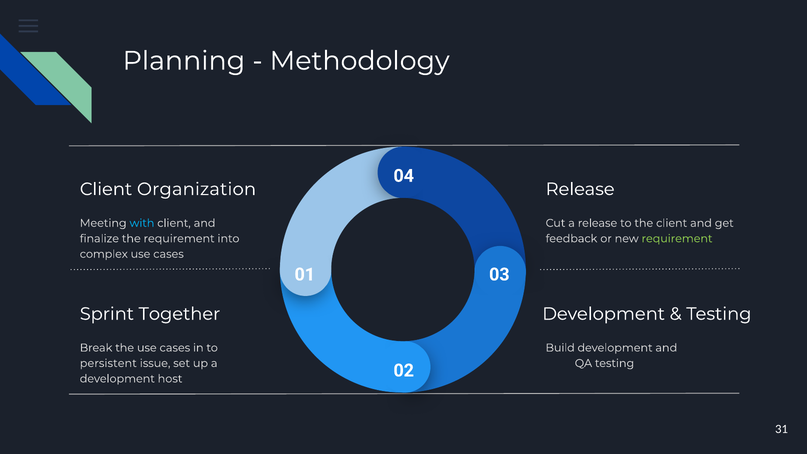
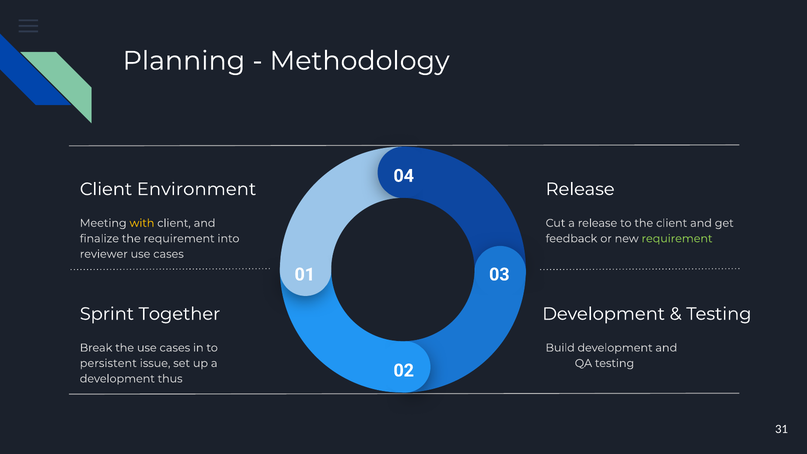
Organization: Organization -> Environment
with colour: light blue -> yellow
complex: complex -> reviewer
host: host -> thus
